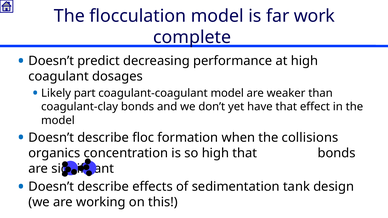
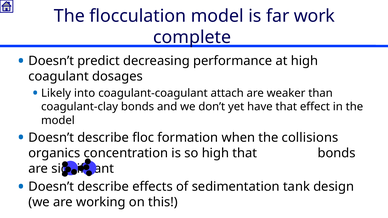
part: part -> into
coagulant-coagulant model: model -> attach
